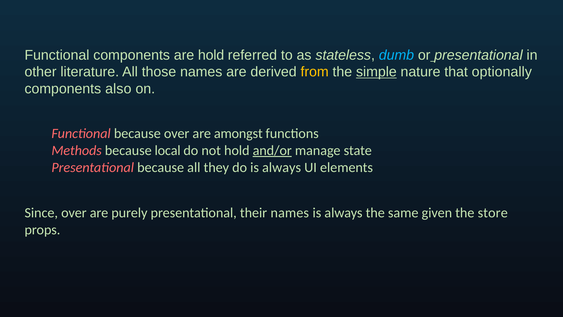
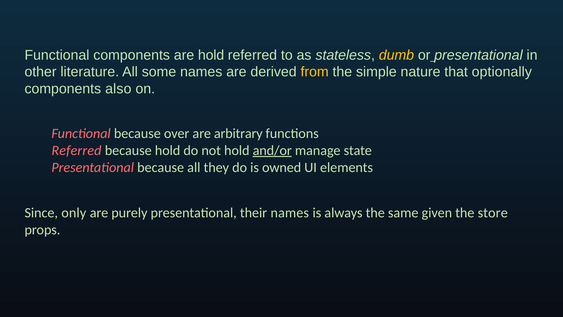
dumb colour: light blue -> yellow
those: those -> some
simple underline: present -> none
amongst: amongst -> arbitrary
Methods at (77, 150): Methods -> Referred
because local: local -> hold
do is always: always -> owned
Since over: over -> only
